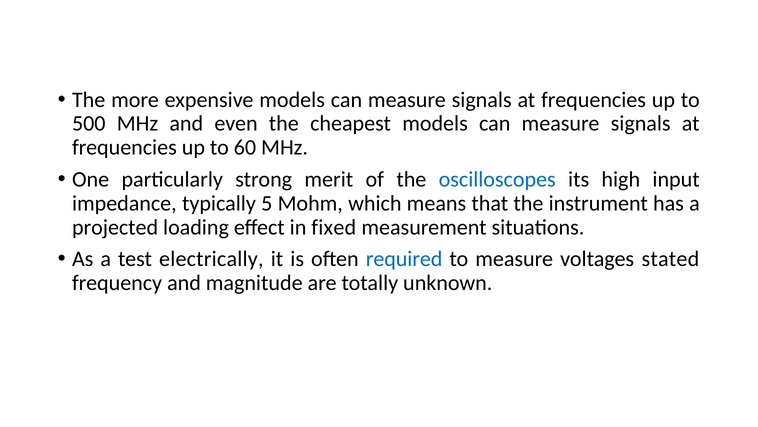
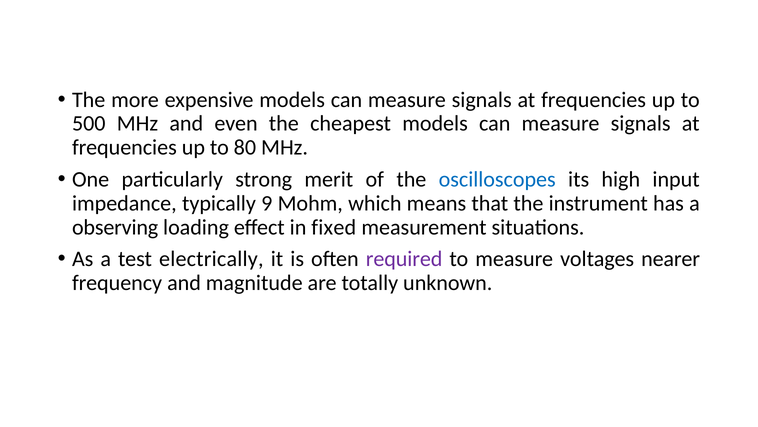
60: 60 -> 80
5: 5 -> 9
projected: projected -> observing
required colour: blue -> purple
stated: stated -> nearer
